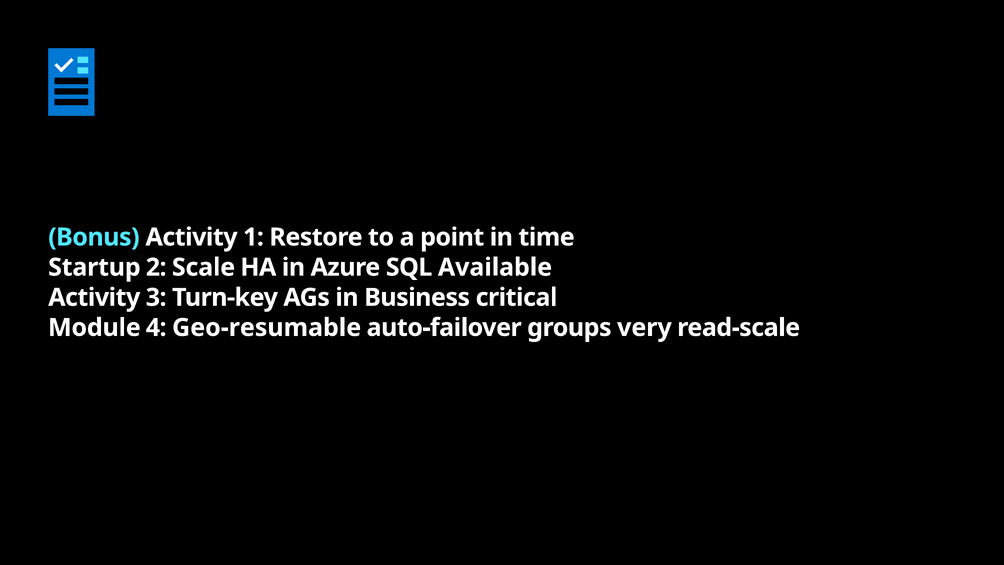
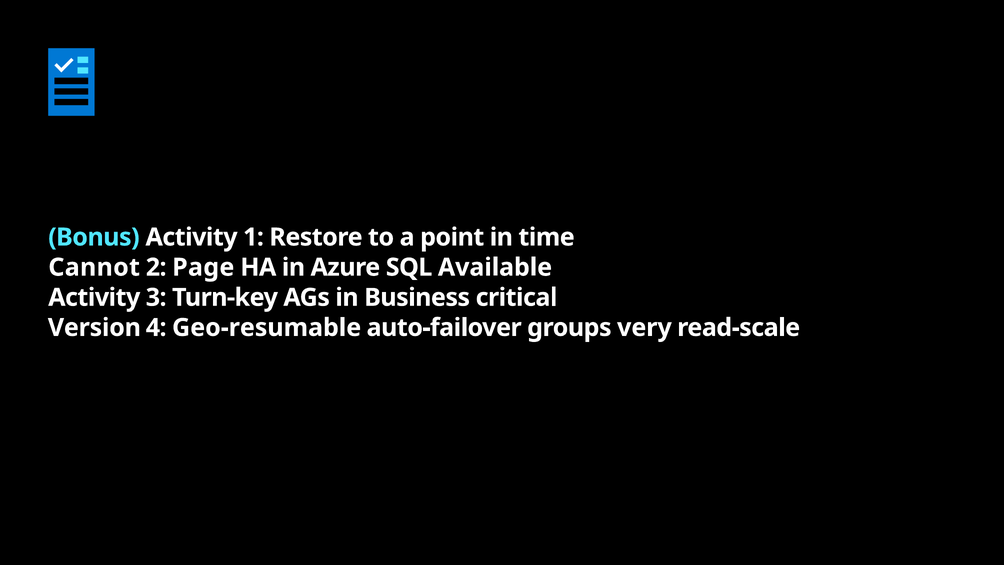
Startup: Startup -> Cannot
Scale: Scale -> Page
Module: Module -> Version
